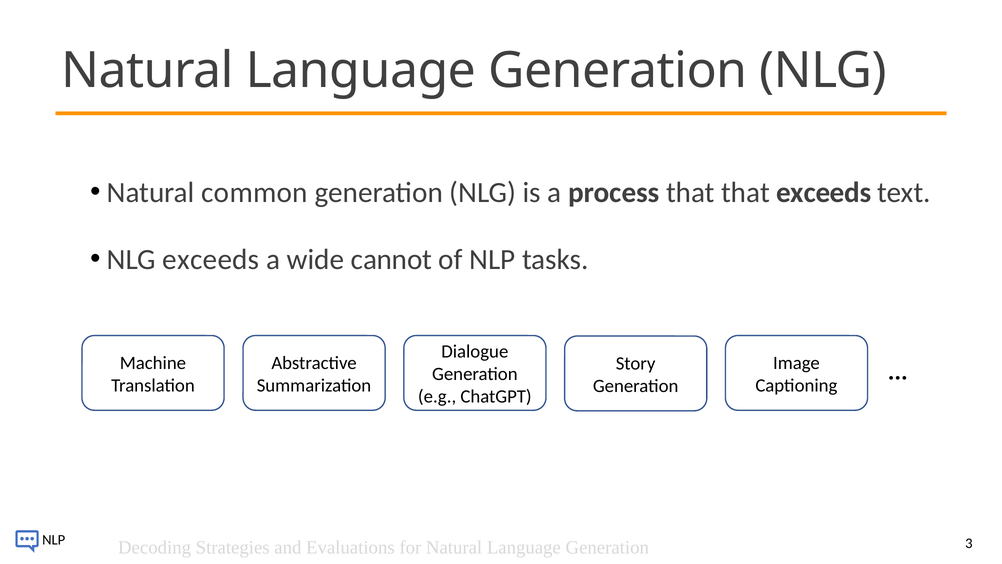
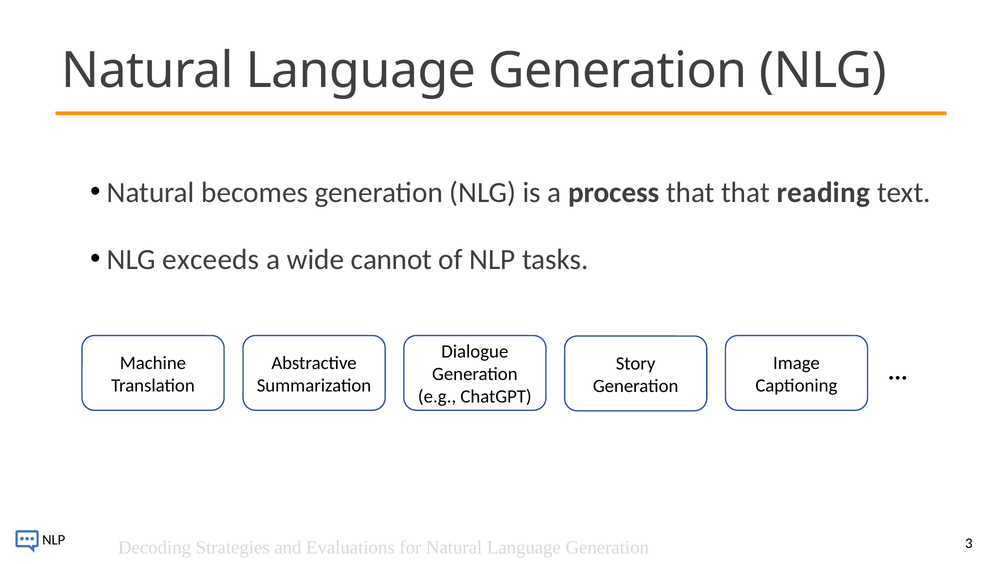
common: common -> becomes
that exceeds: exceeds -> reading
